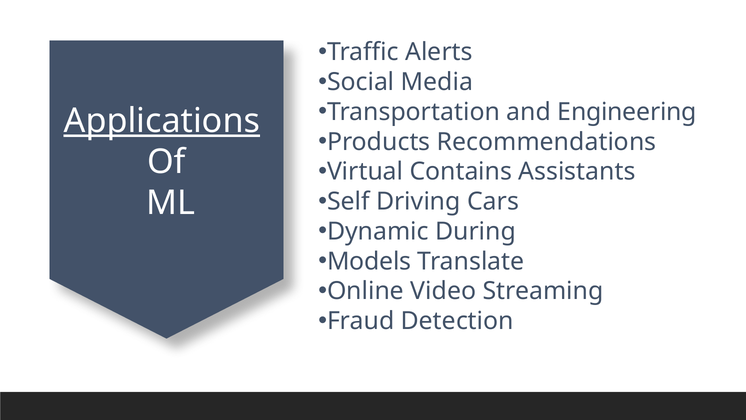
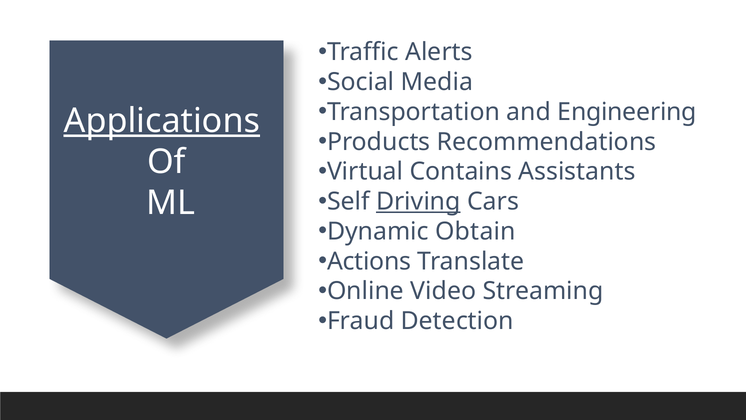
Driving underline: none -> present
During: During -> Obtain
Models: Models -> Actions
